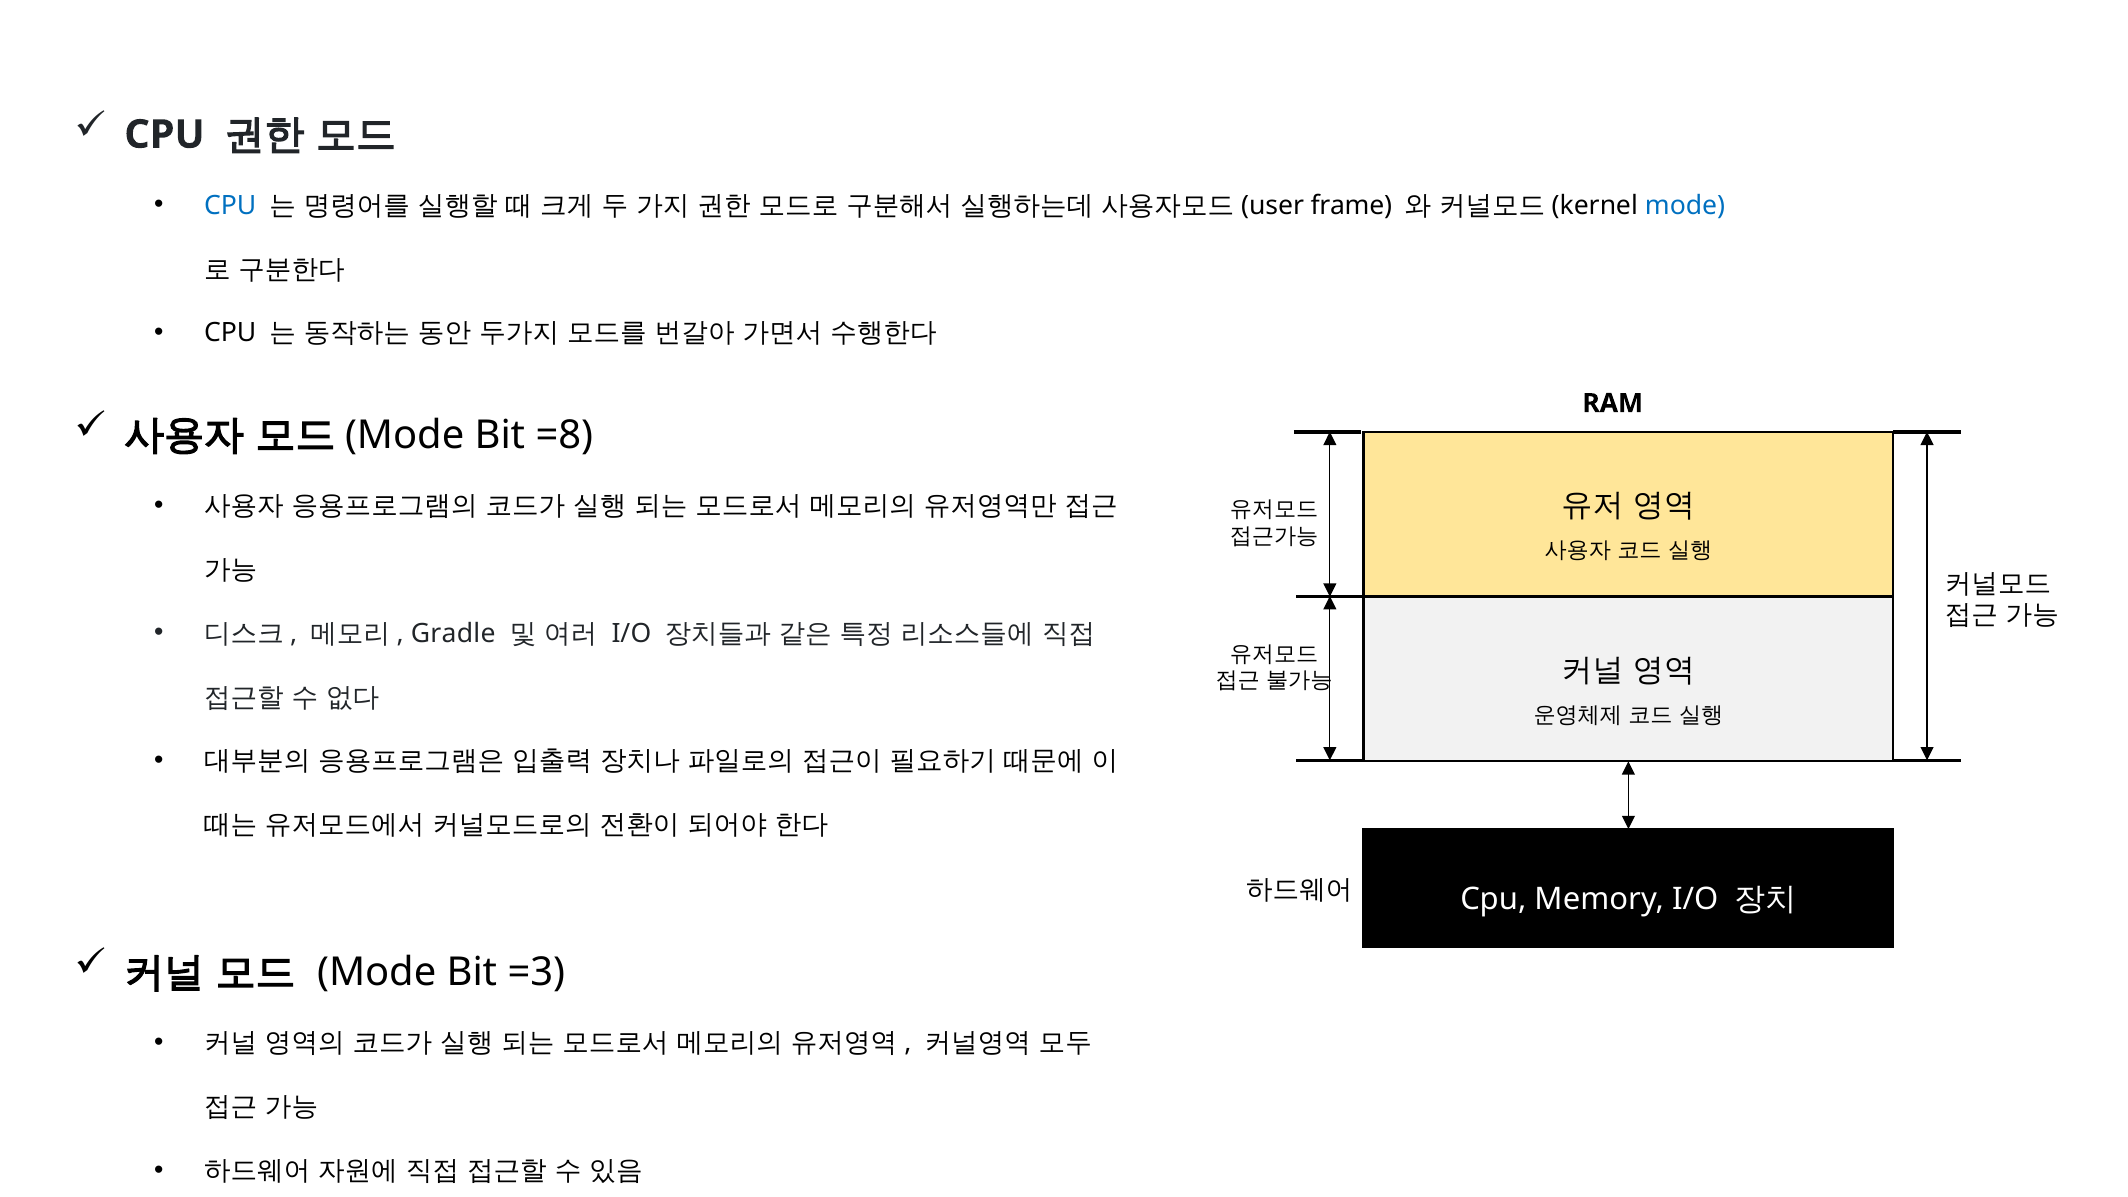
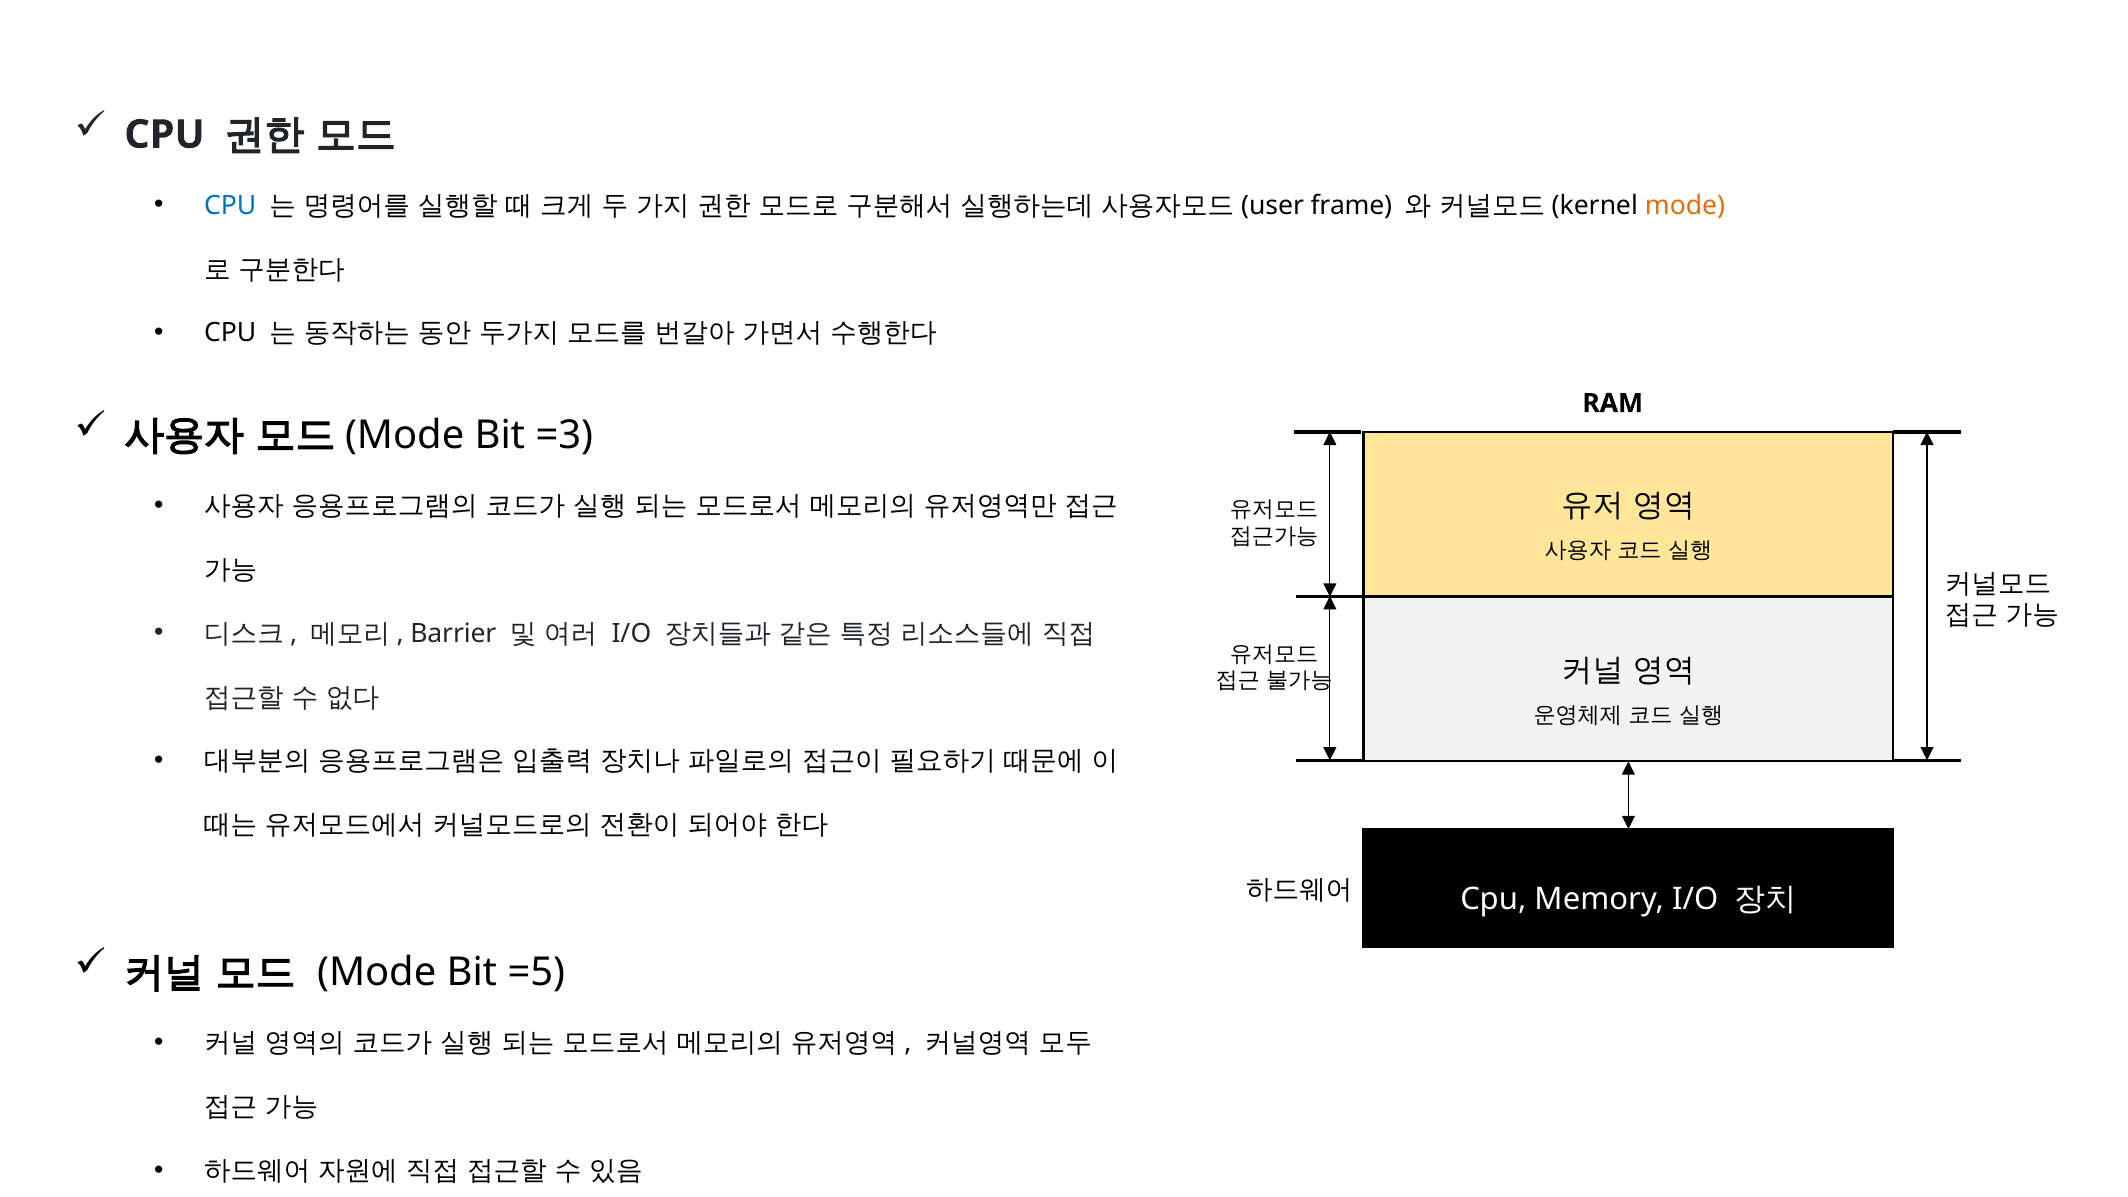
mode at (1685, 205) colour: blue -> orange
=8: =8 -> =3
Gradle: Gradle -> Barrier
=3: =3 -> =5
